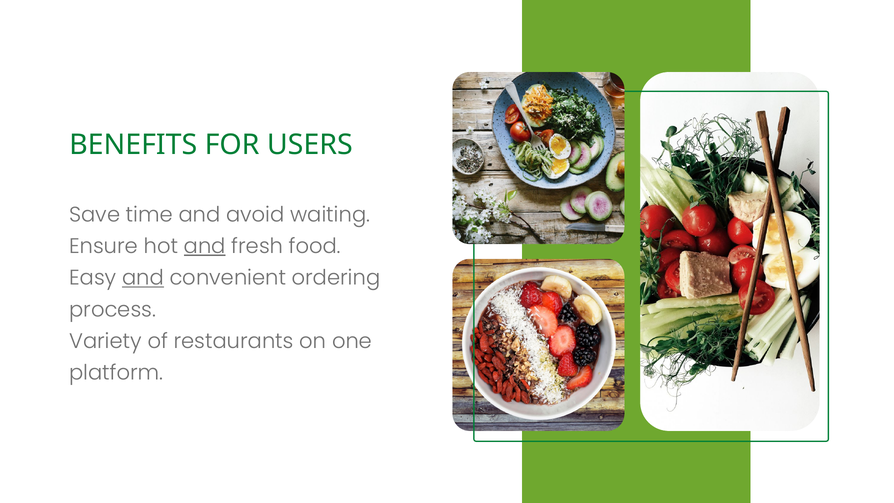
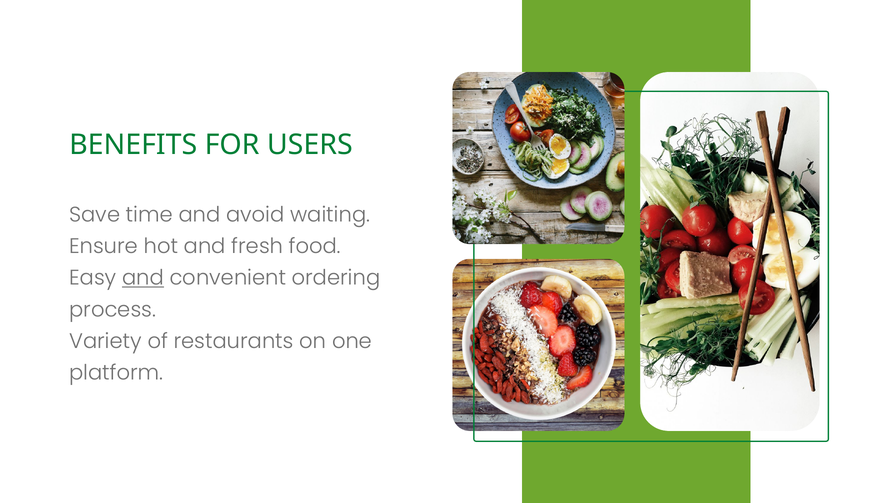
and at (205, 246) underline: present -> none
